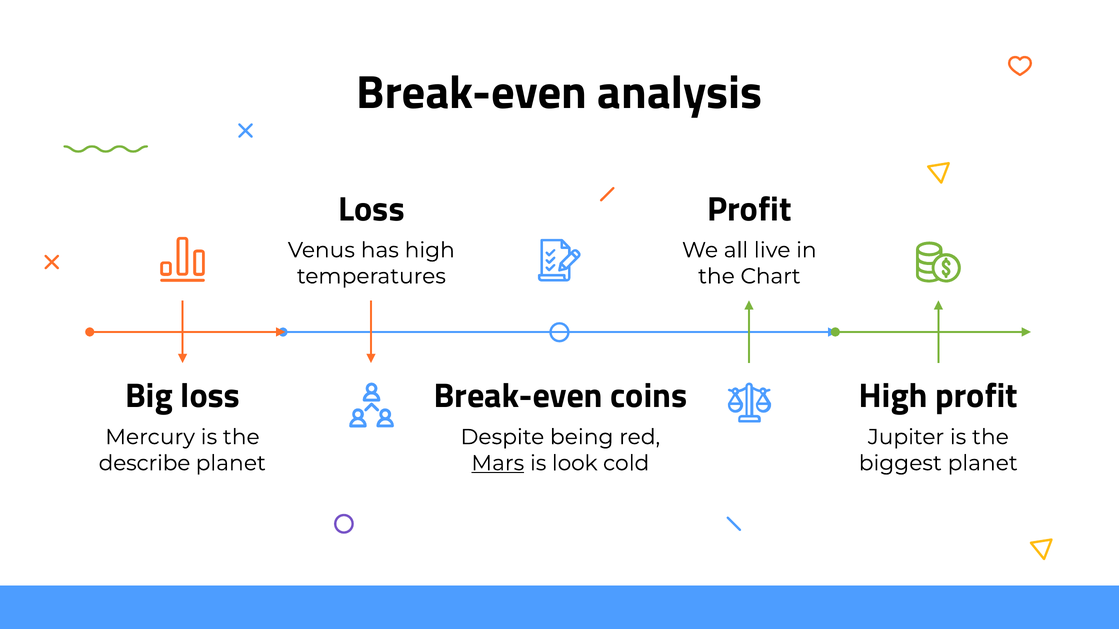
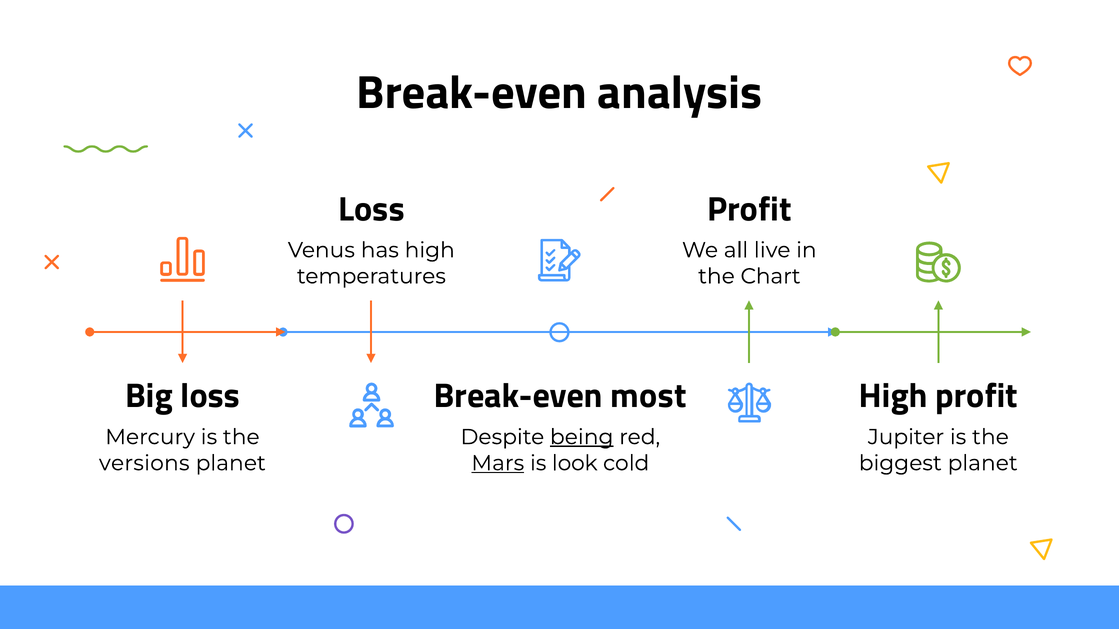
coins: coins -> most
being underline: none -> present
describe: describe -> versions
